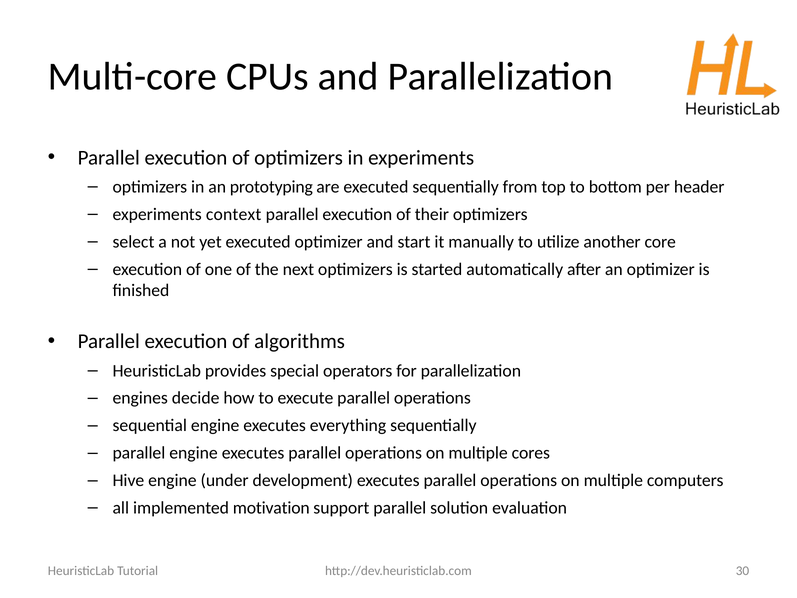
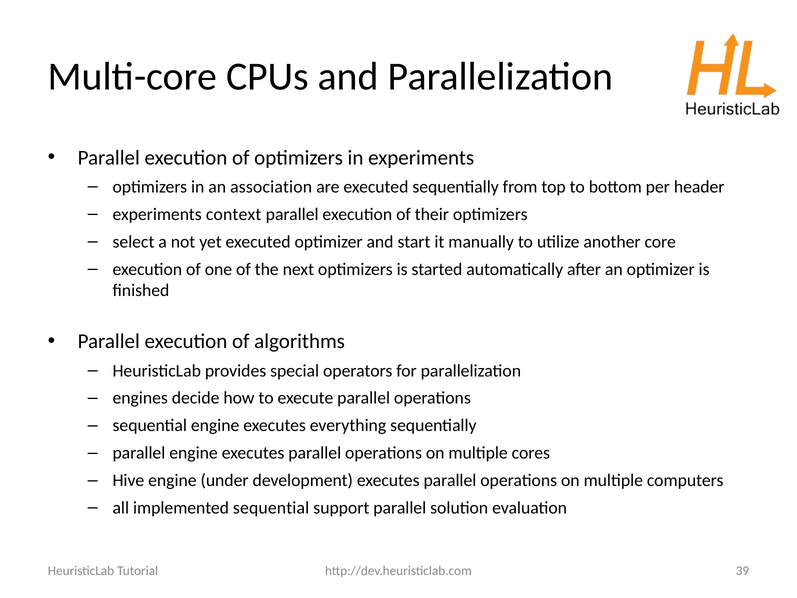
prototyping: prototyping -> association
implemented motivation: motivation -> sequential
30: 30 -> 39
